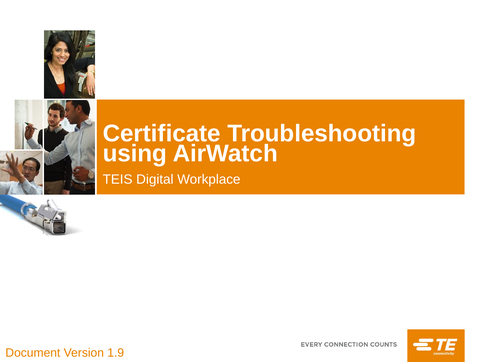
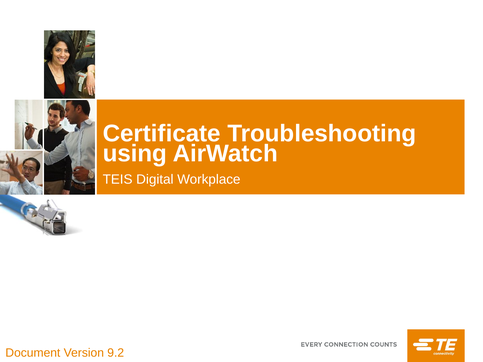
1.9: 1.9 -> 9.2
